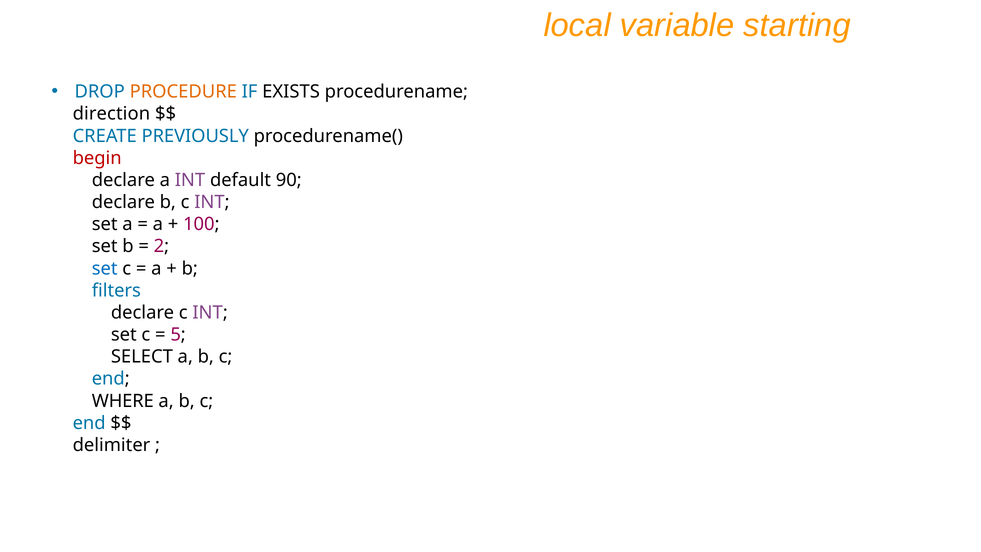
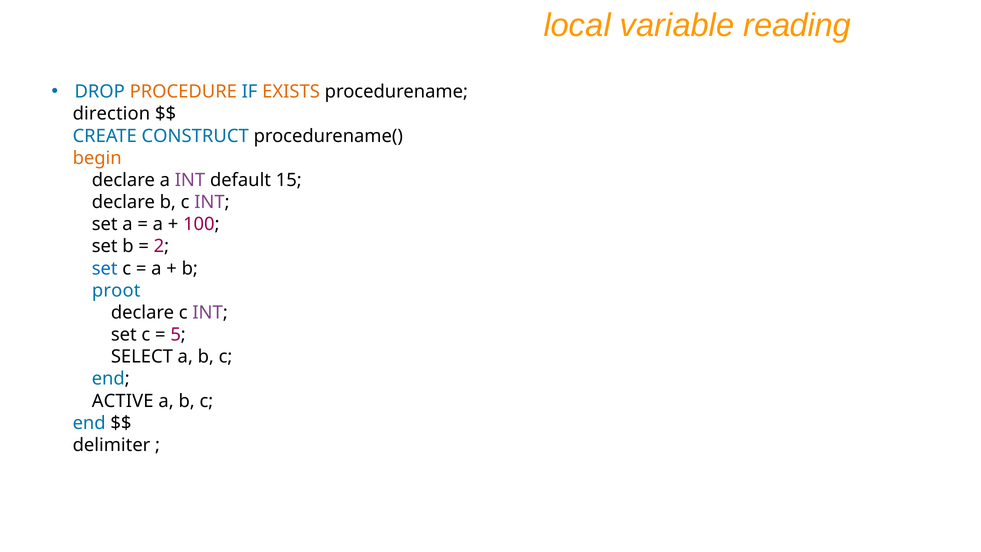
starting: starting -> reading
EXISTS colour: black -> orange
PREVIOUSLY: PREVIOUSLY -> CONSTRUCT
begin colour: red -> orange
90: 90 -> 15
filters: filters -> proot
WHERE: WHERE -> ACTIVE
